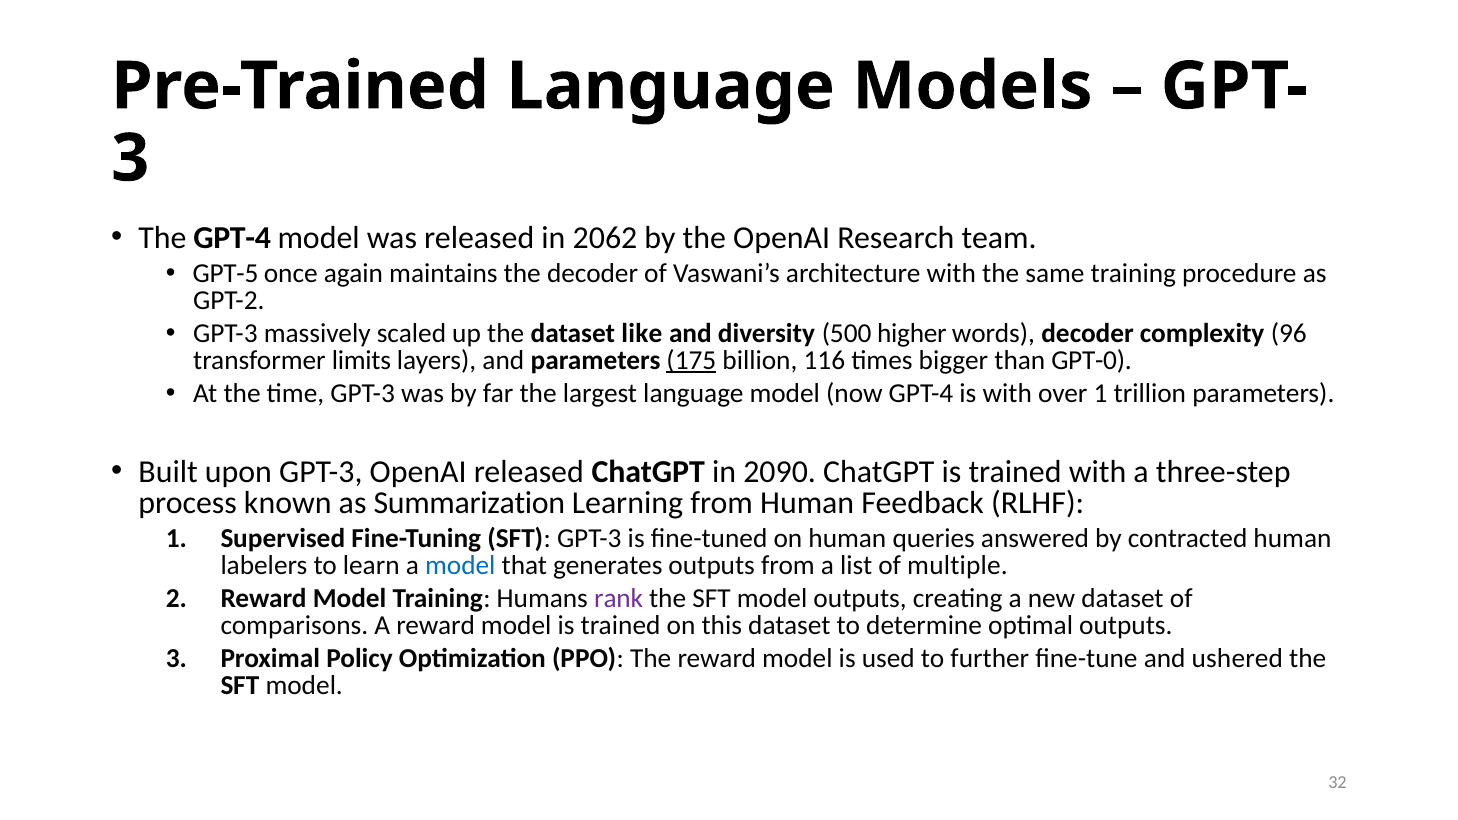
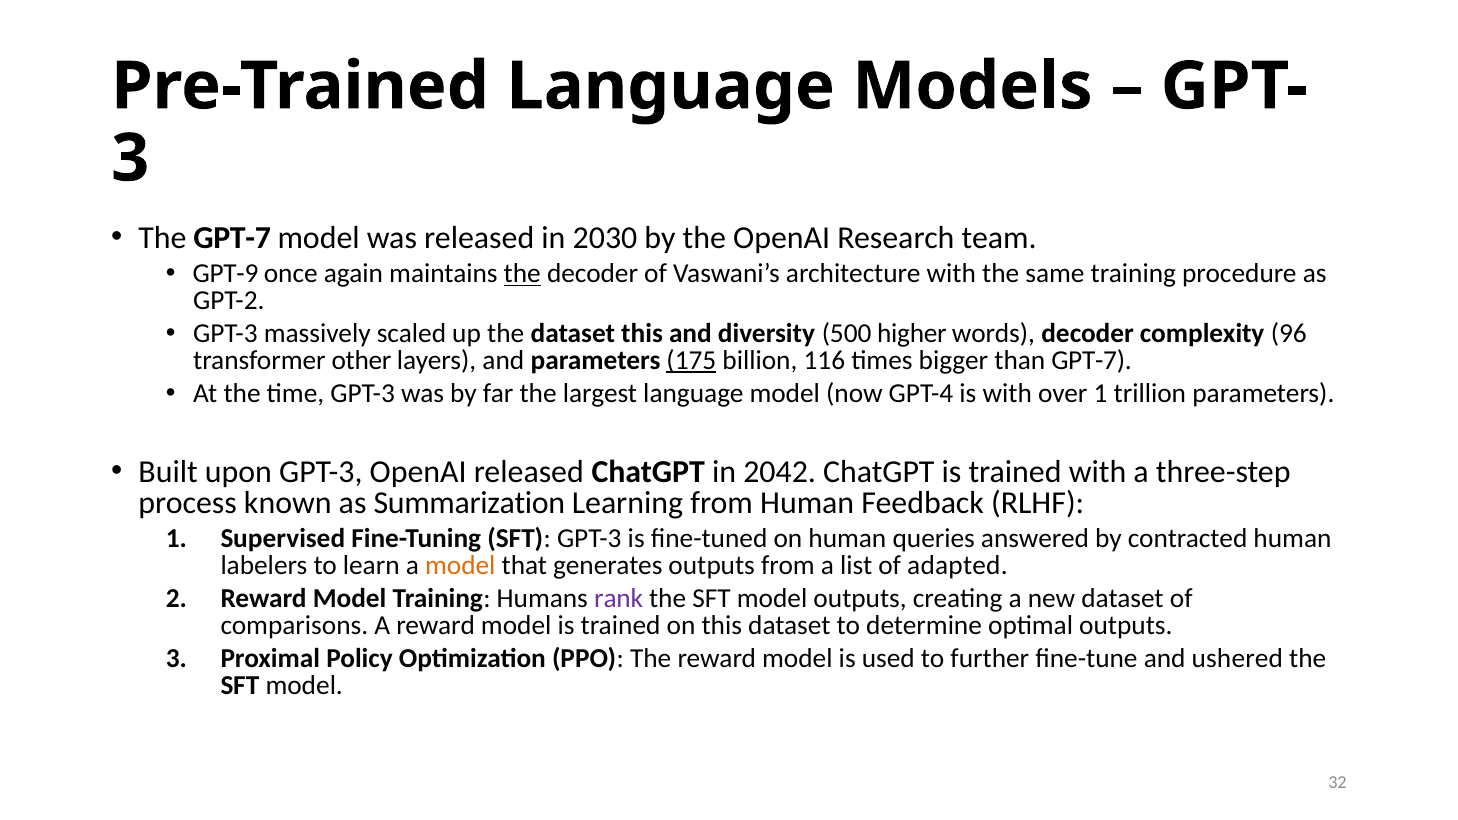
The GPT-4: GPT-4 -> GPT-7
2062: 2062 -> 2030
GPT-5: GPT-5 -> GPT-9
the at (522, 274) underline: none -> present
dataset like: like -> this
limits: limits -> other
than GPT-0: GPT-0 -> GPT-7
2090: 2090 -> 2042
model at (460, 566) colour: blue -> orange
multiple: multiple -> adapted
